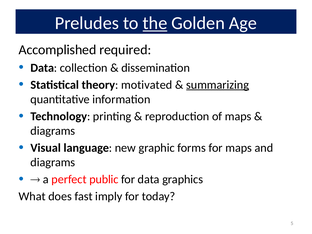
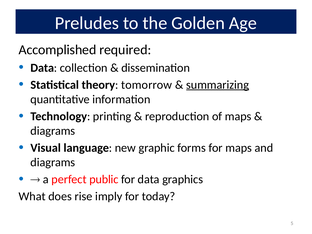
the underline: present -> none
motivated: motivated -> tomorrow
fast: fast -> rise
